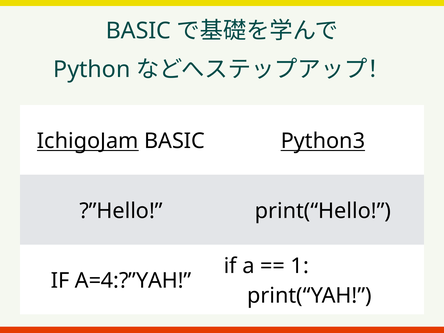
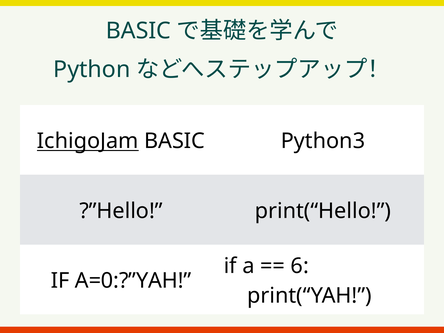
Python3 underline: present -> none
1: 1 -> 6
A=4:?”YAH: A=4:?”YAH -> A=0:?”YAH
